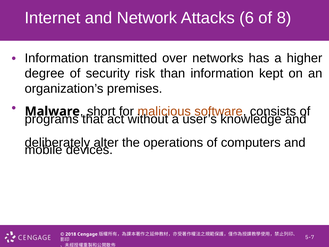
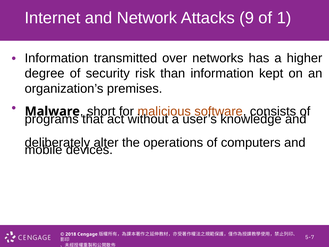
6: 6 -> 9
8: 8 -> 1
